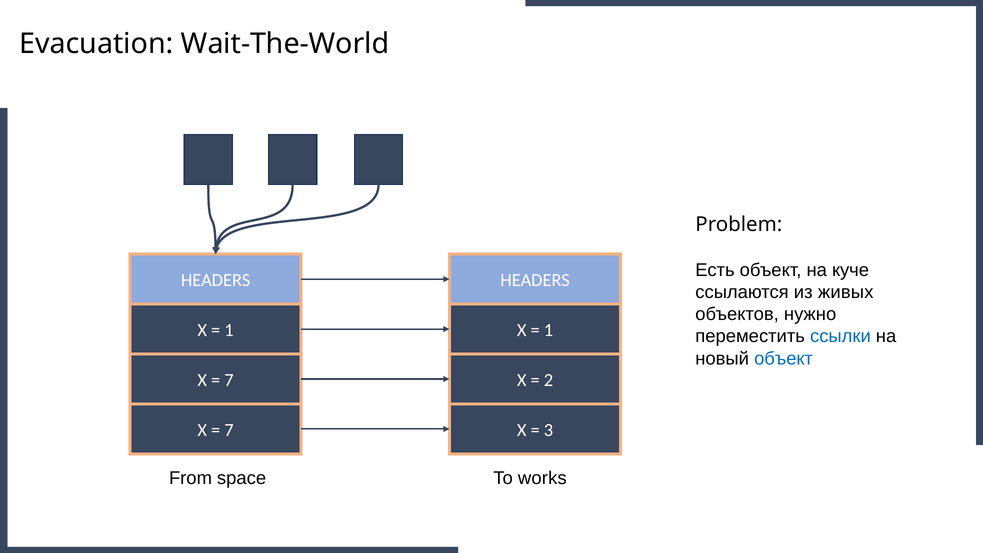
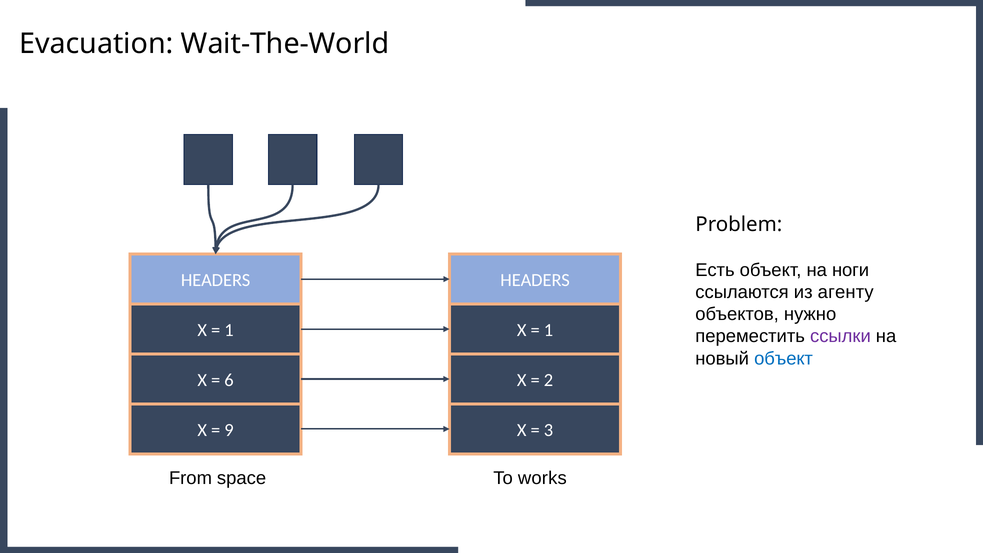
куче: куче -> ноги
живых: живых -> агенту
ссылки colour: blue -> purple
7 at (229, 380): 7 -> 6
7 at (229, 430): 7 -> 9
